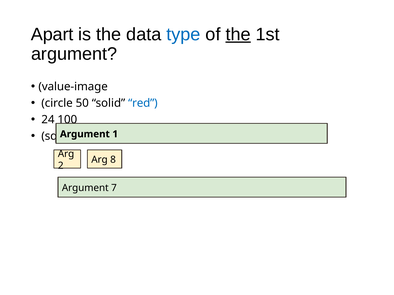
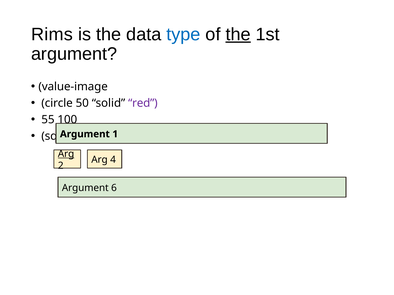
Apart: Apart -> Rims
red colour: blue -> purple
24: 24 -> 55
Arg at (66, 154) underline: none -> present
8: 8 -> 4
7: 7 -> 6
